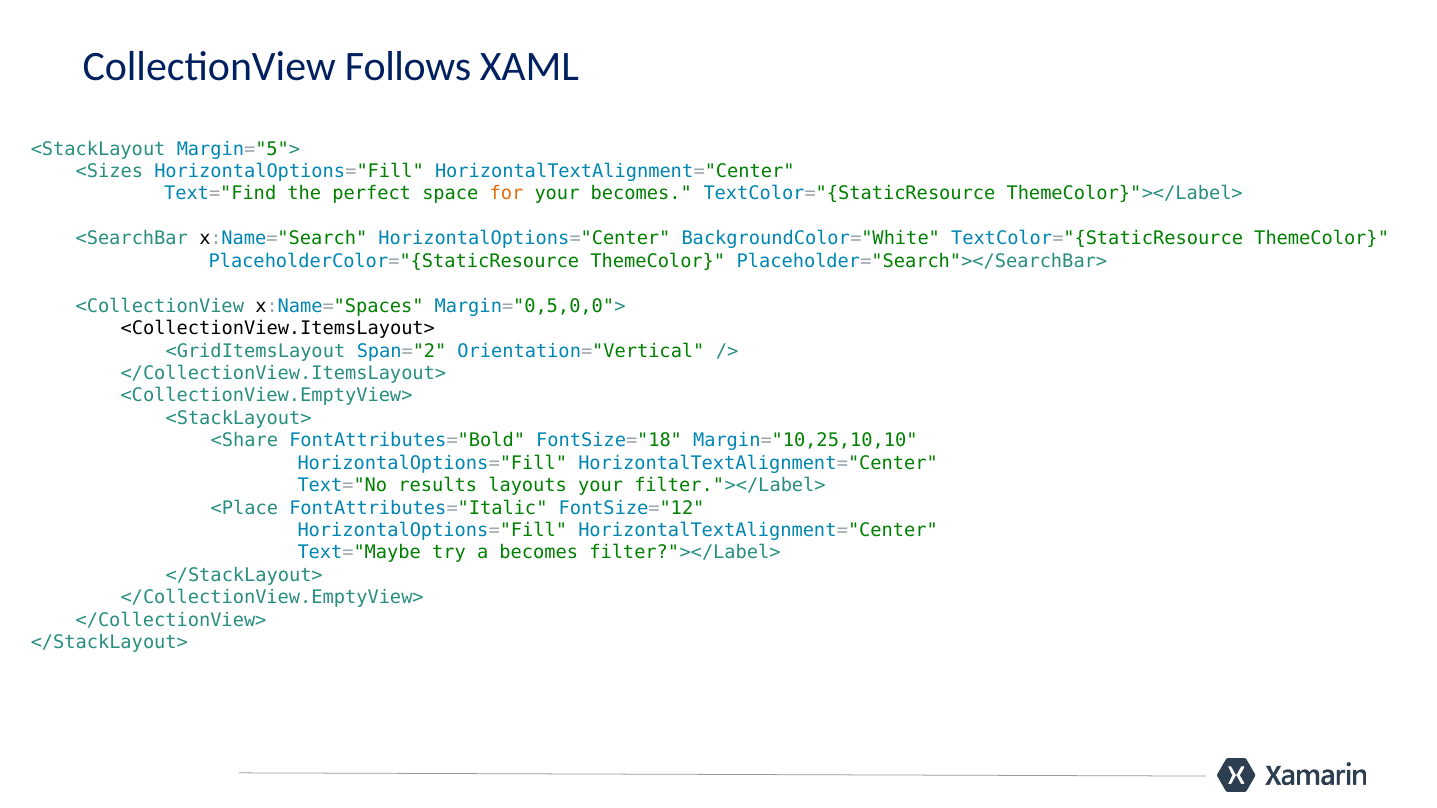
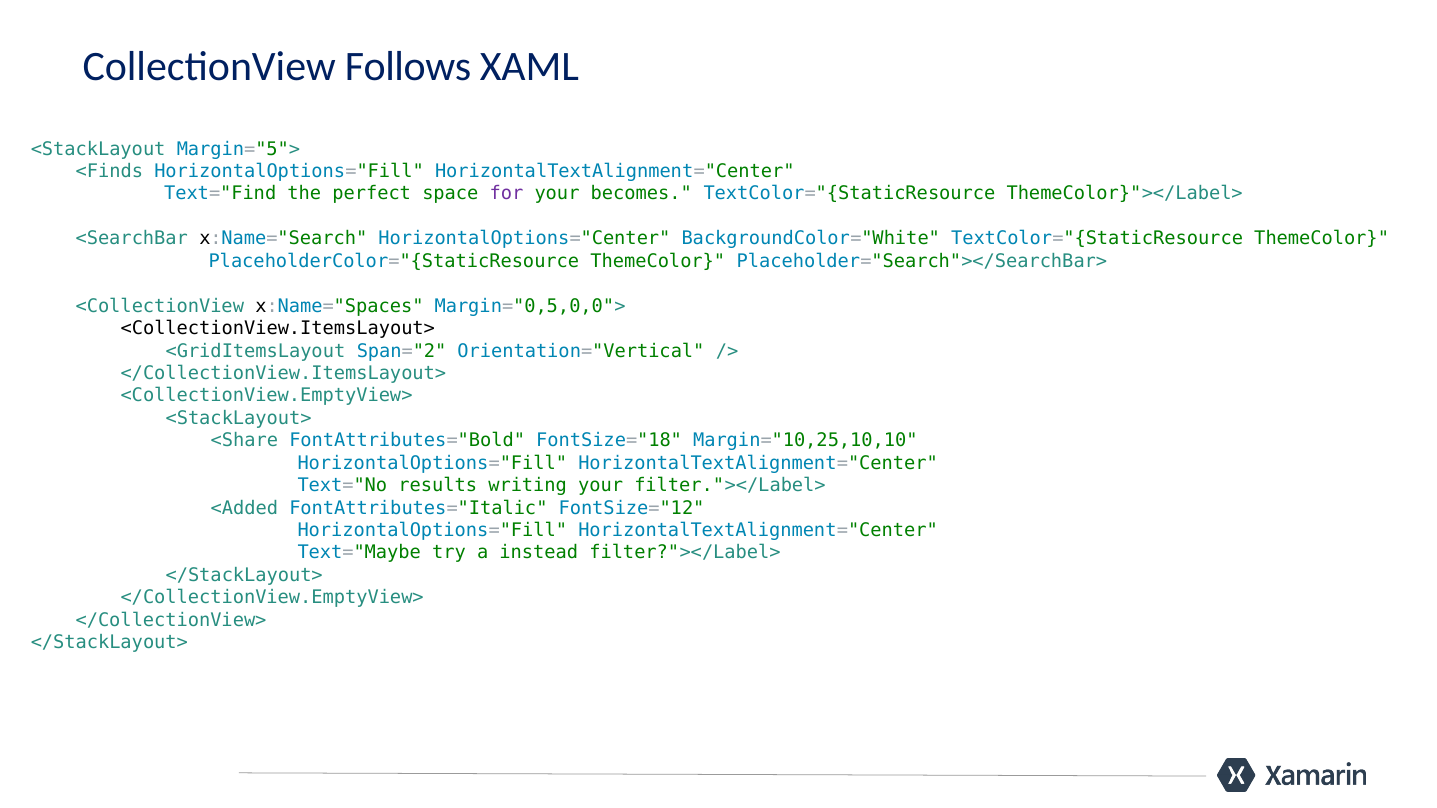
<Sizes: <Sizes -> <Finds
for colour: orange -> purple
layouts: layouts -> writing
<Place: <Place -> <Added
a becomes: becomes -> instead
